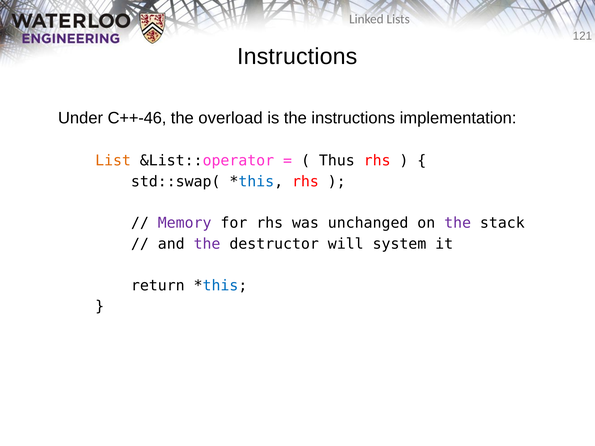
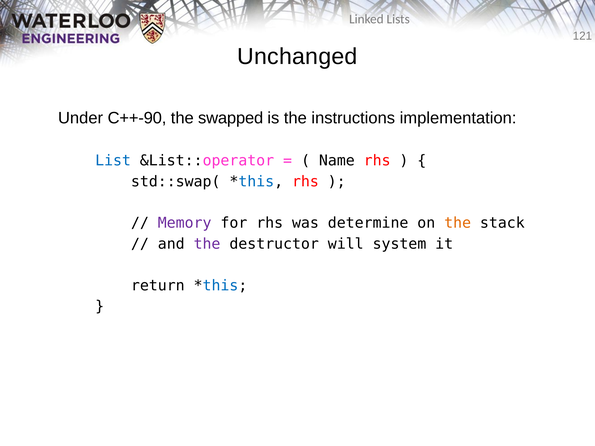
Instructions at (297, 57): Instructions -> Unchanged
C++-46: C++-46 -> C++-90
overload: overload -> swapped
List colour: orange -> blue
Thus: Thus -> Name
unchanged: unchanged -> determine
the at (458, 223) colour: purple -> orange
